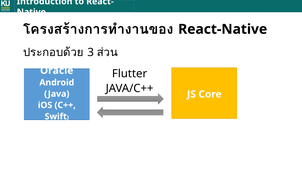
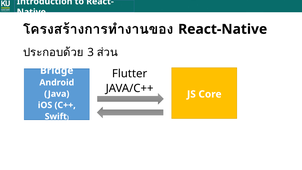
Oracle: Oracle -> Bridge
